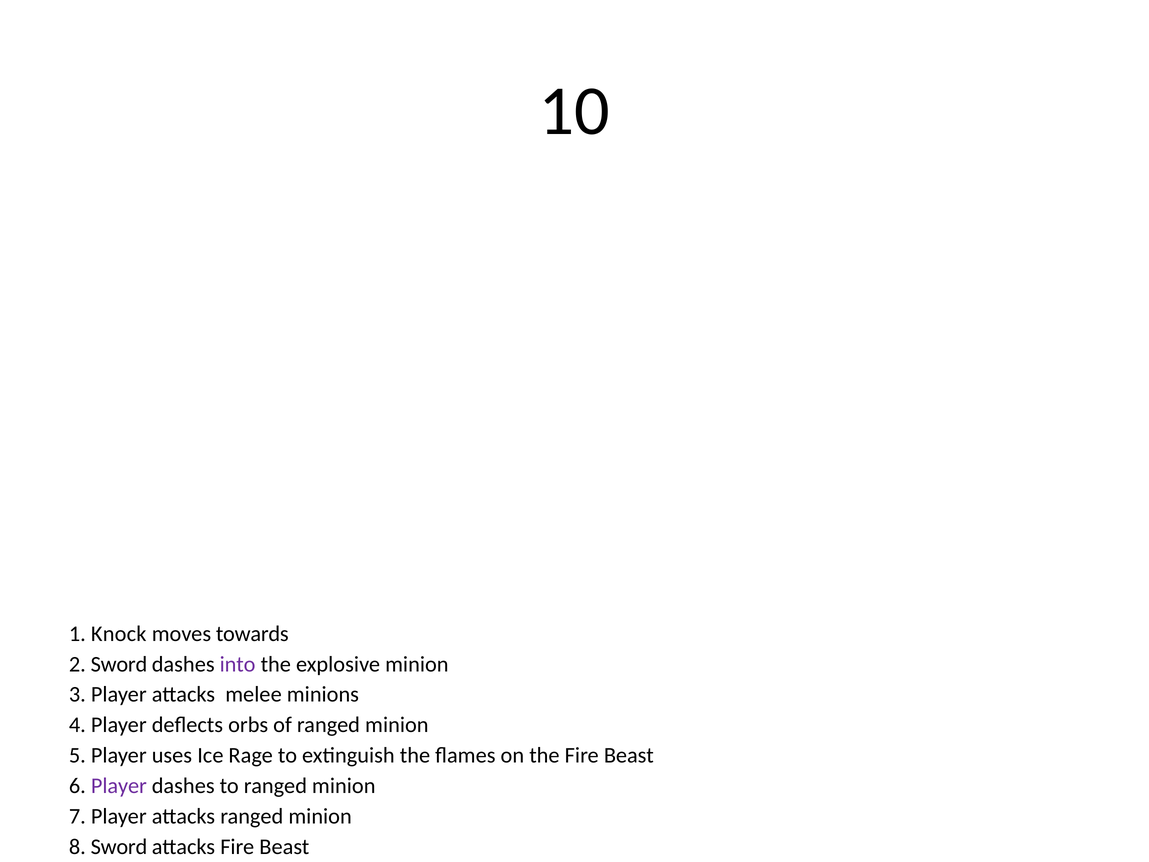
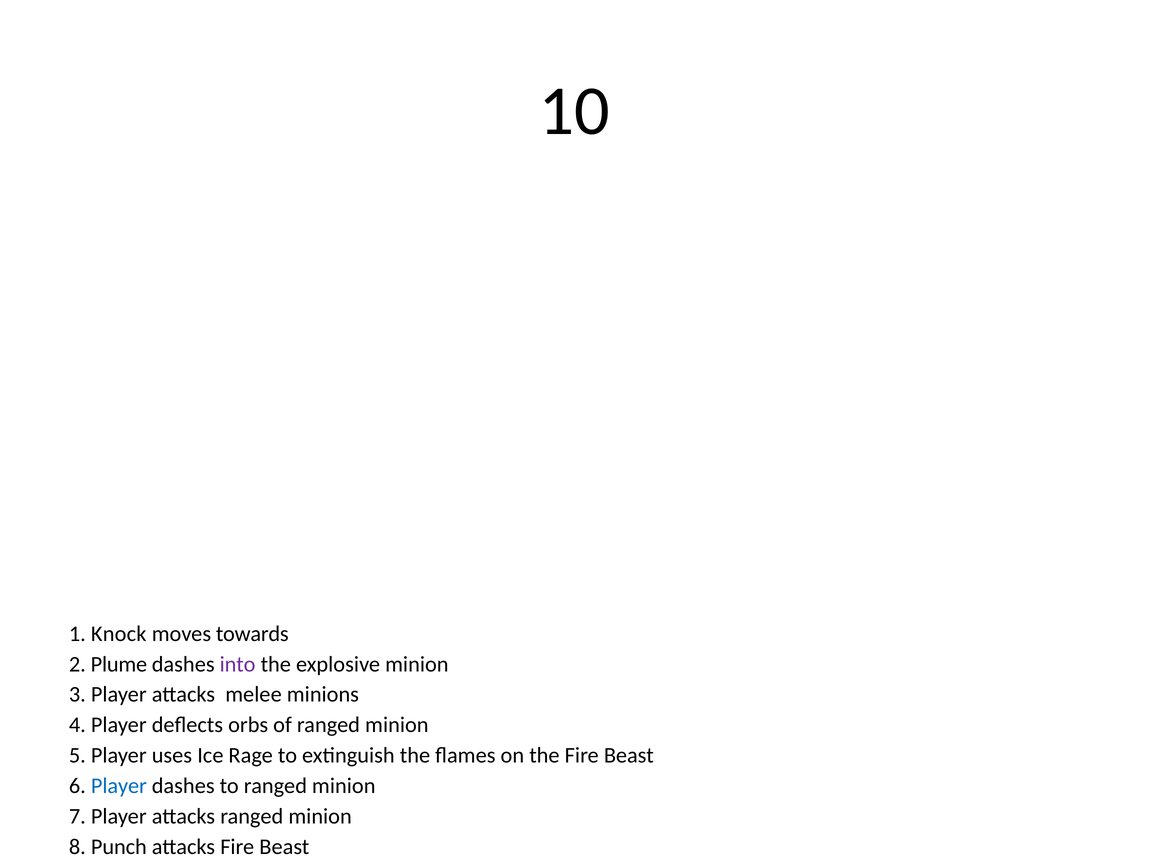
2 Sword: Sword -> Plume
Player at (119, 786) colour: purple -> blue
8 Sword: Sword -> Punch
